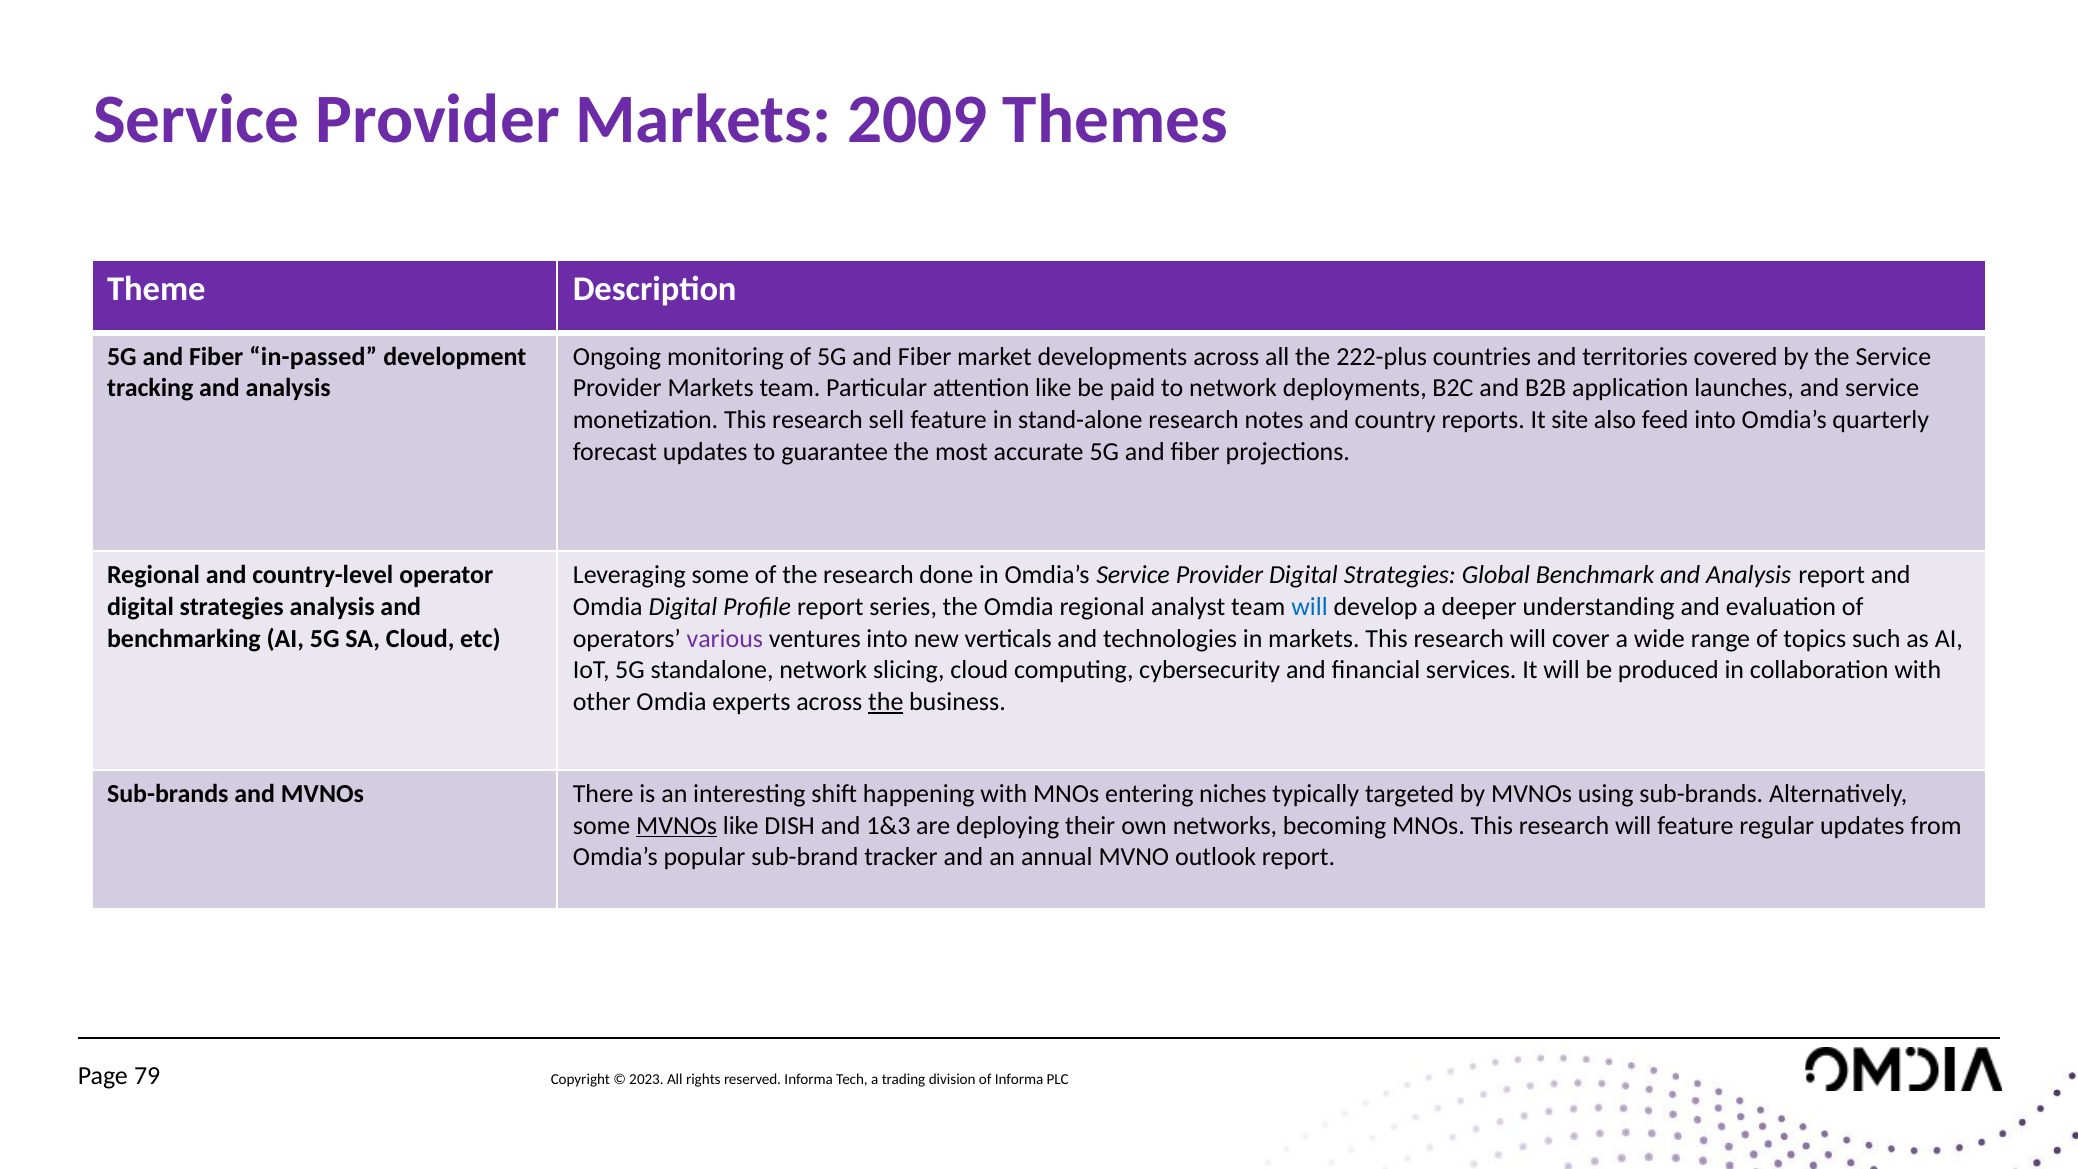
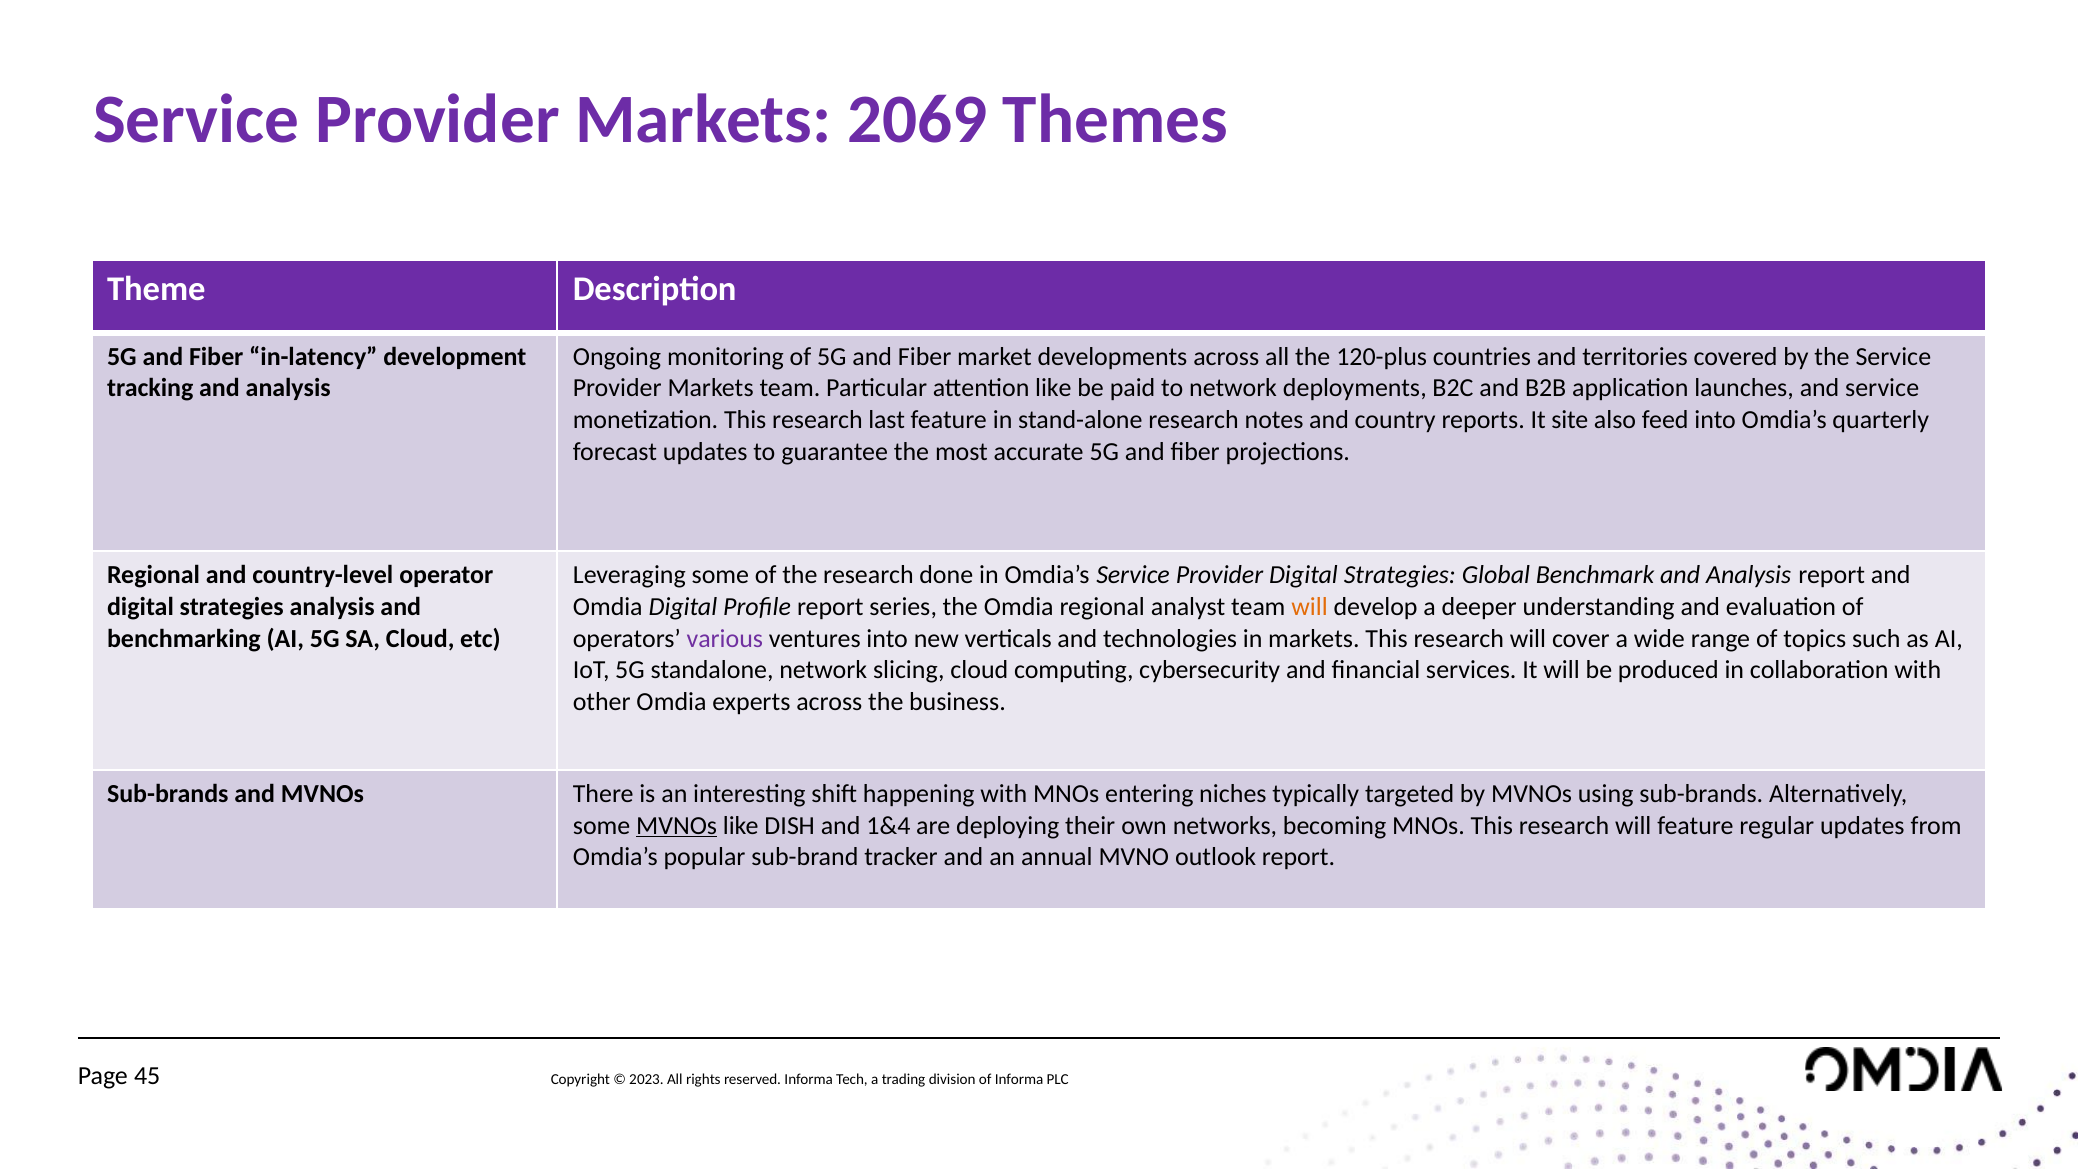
2009: 2009 -> 2069
in-passed: in-passed -> in-latency
222-plus: 222-plus -> 120-plus
sell: sell -> last
will at (1310, 607) colour: blue -> orange
the at (886, 702) underline: present -> none
1&3: 1&3 -> 1&4
79: 79 -> 45
